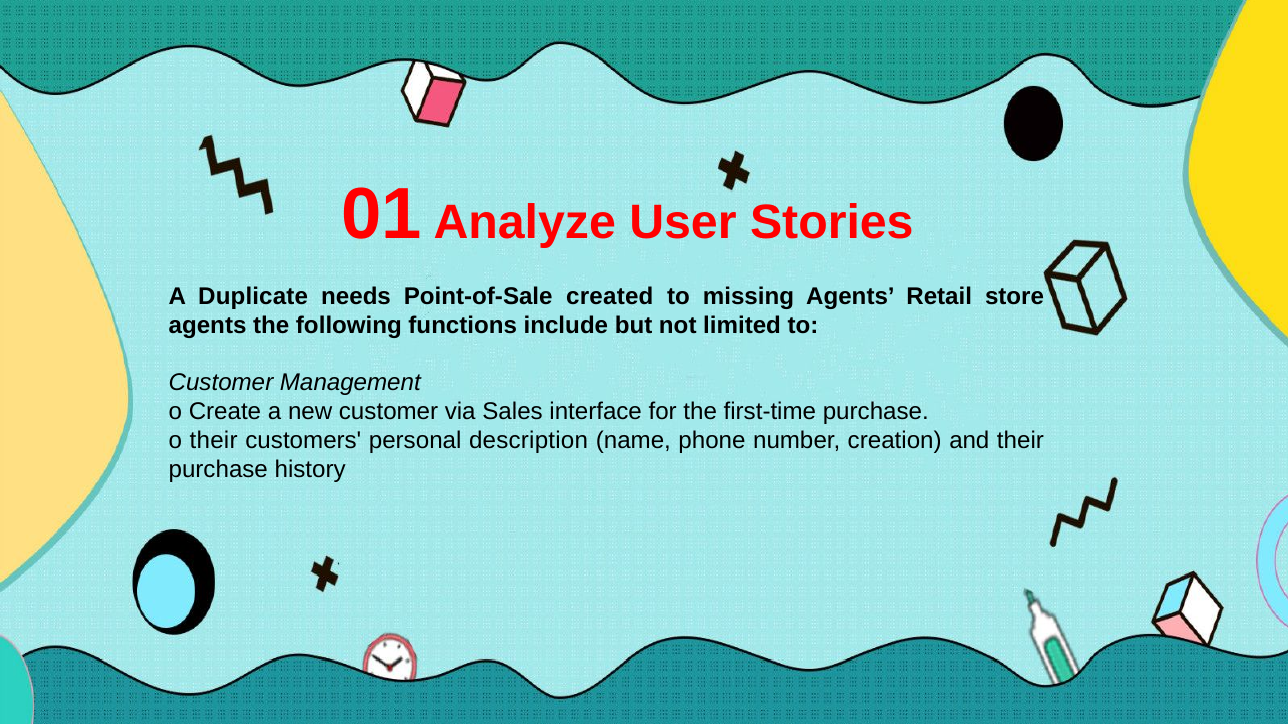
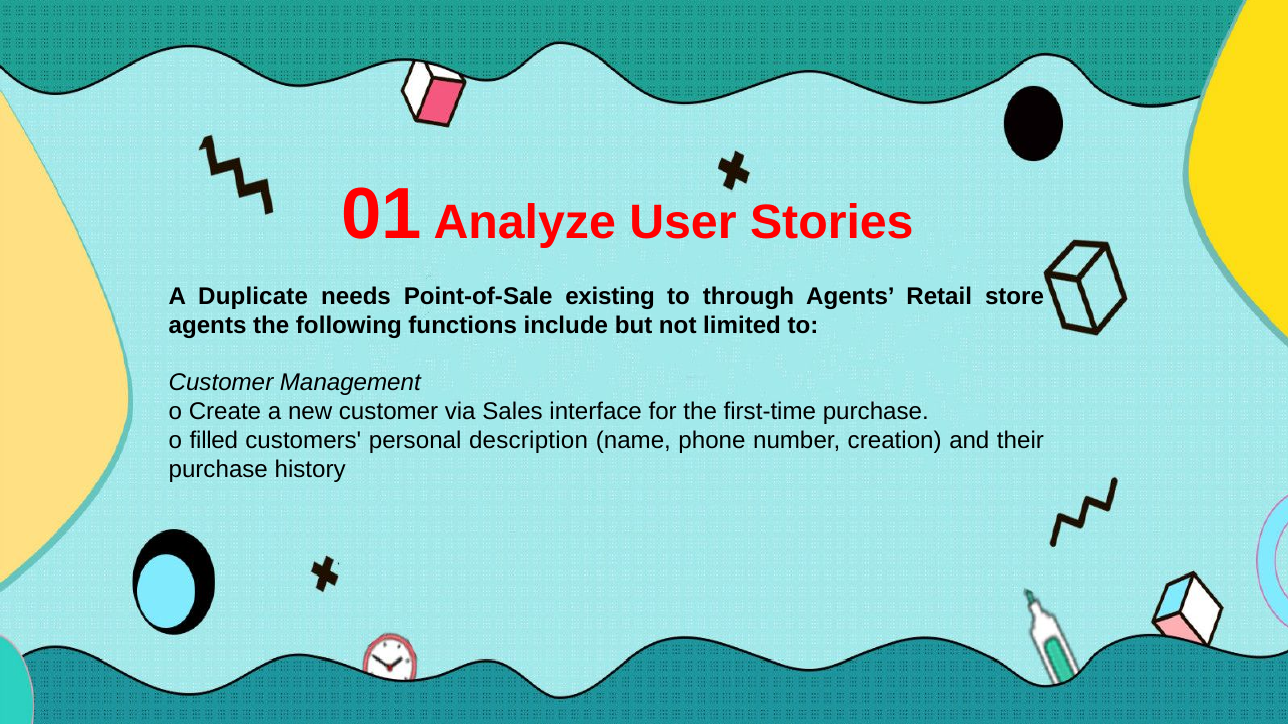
created: created -> existing
missing: missing -> through
o their: their -> filled
